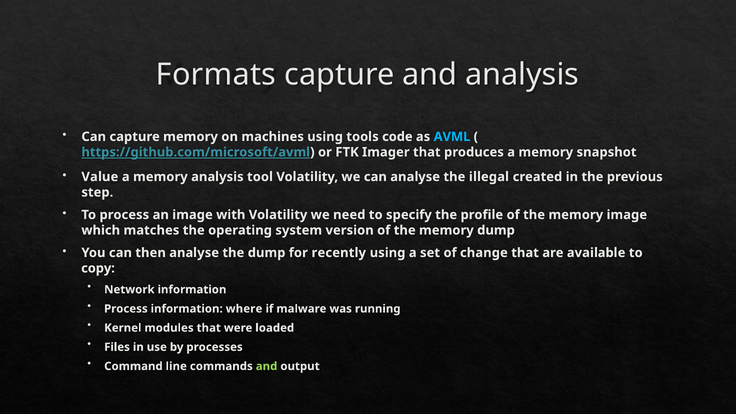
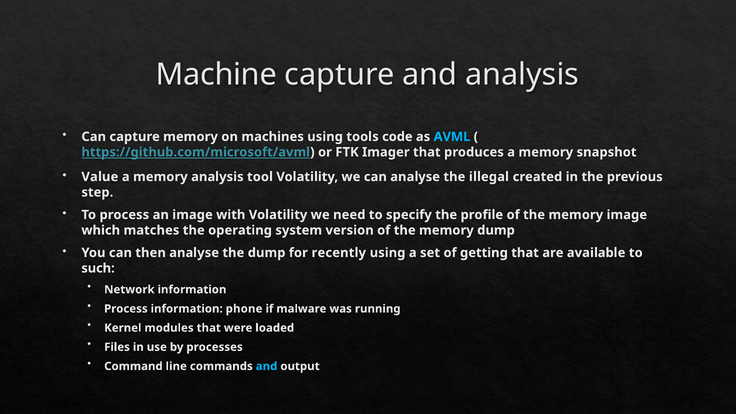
Formats: Formats -> Machine
change: change -> getting
copy: copy -> such
where: where -> phone
and at (267, 366) colour: light green -> light blue
